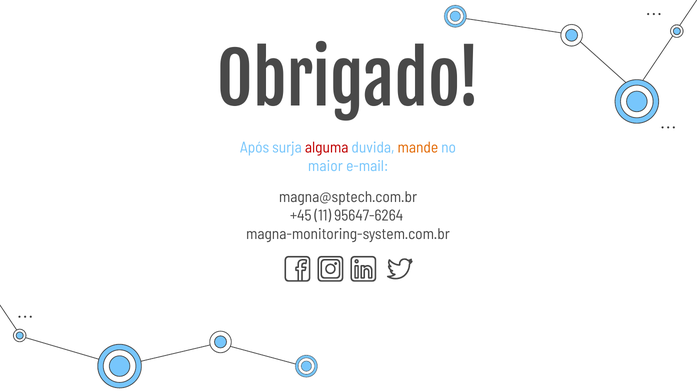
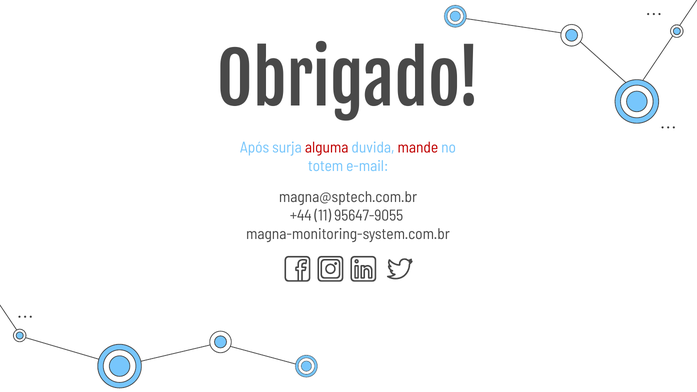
mande colour: orange -> red
maior: maior -> totem
+45: +45 -> +44
95647-6264: 95647-6264 -> 95647-9055
